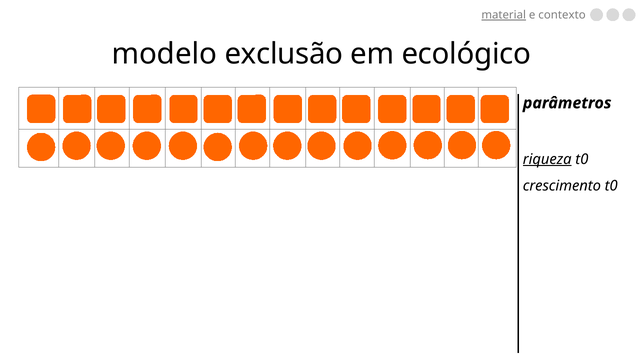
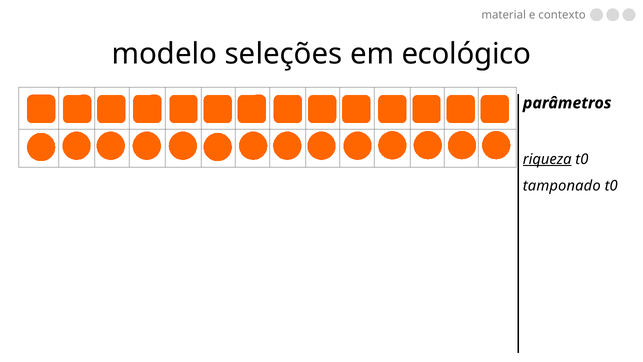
material underline: present -> none
exclusão: exclusão -> seleções
crescimento: crescimento -> tamponado
